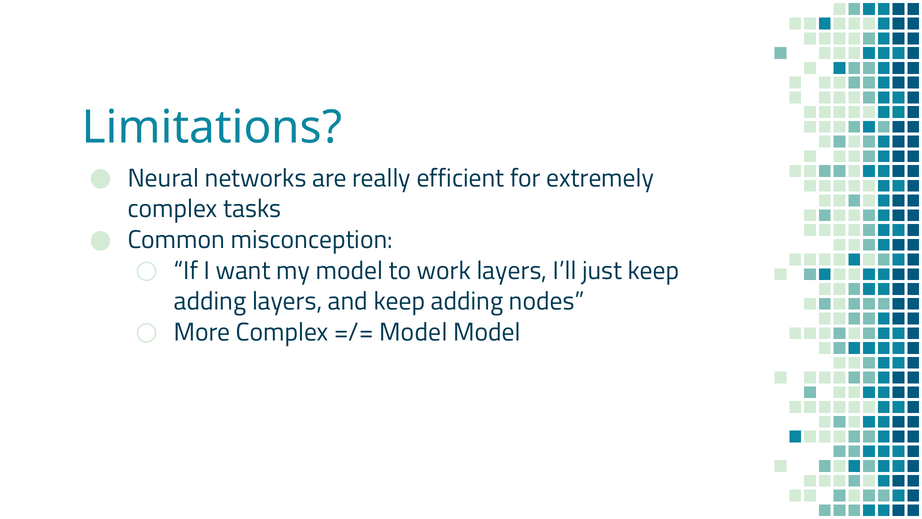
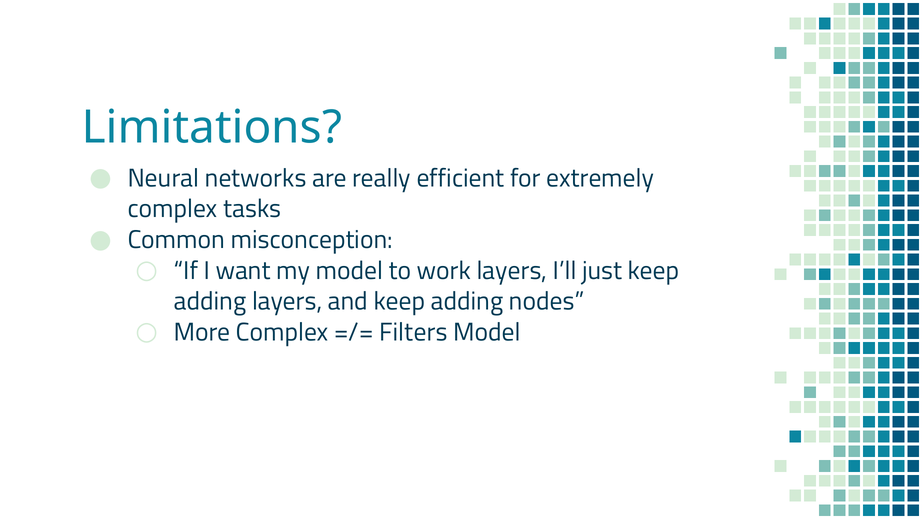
Model at (413, 332): Model -> Filters
